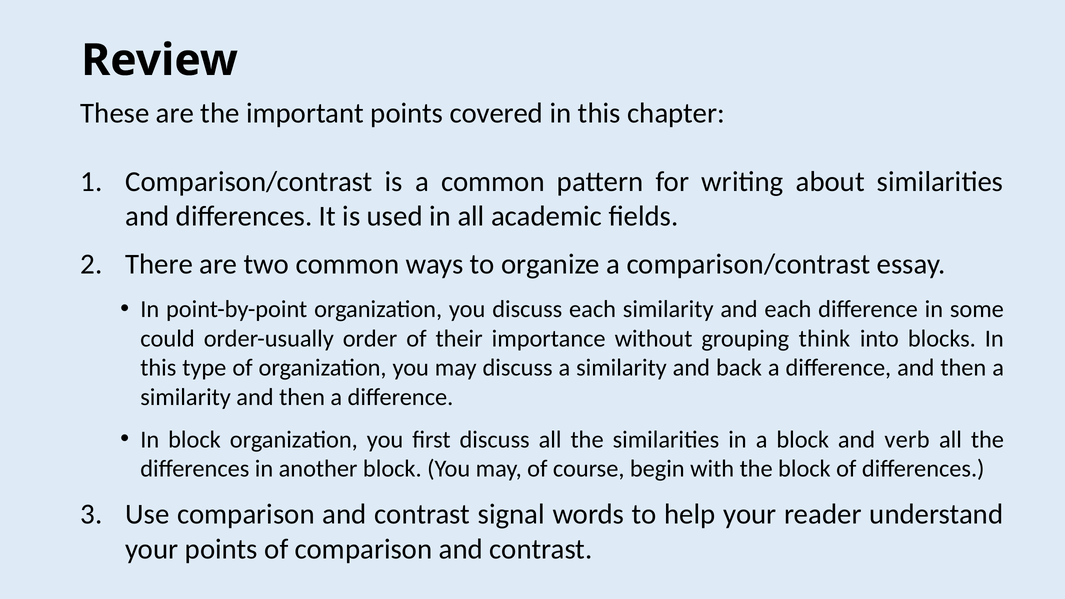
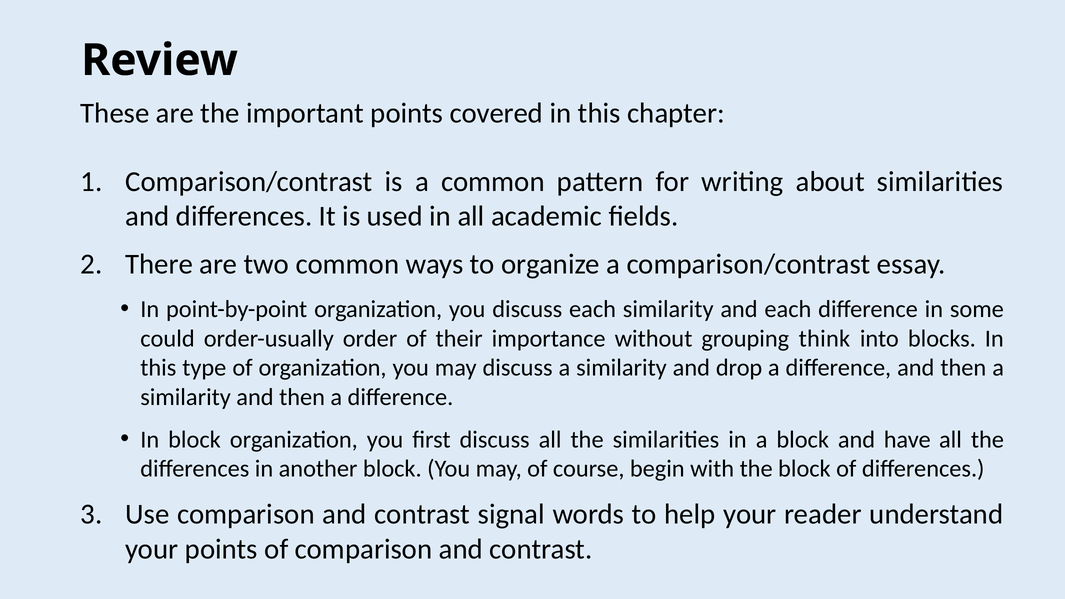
back: back -> drop
verb: verb -> have
